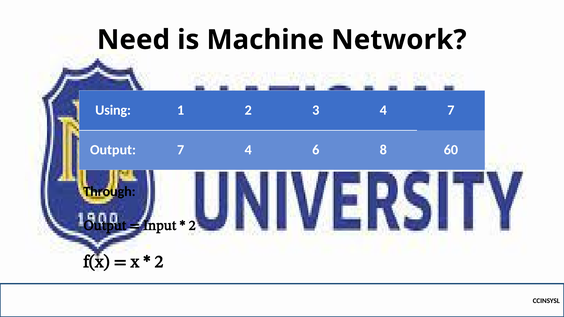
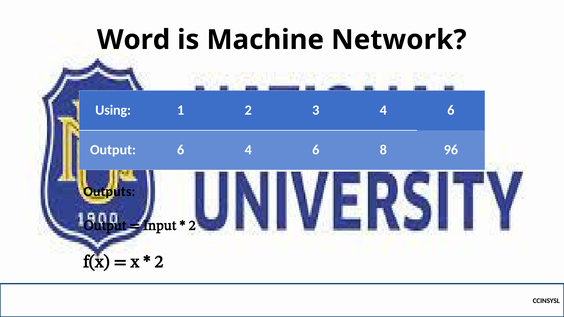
Need: Need -> Word
3 4 7: 7 -> 6
Output 7: 7 -> 6
60: 60 -> 96
Through: Through -> Outputs
